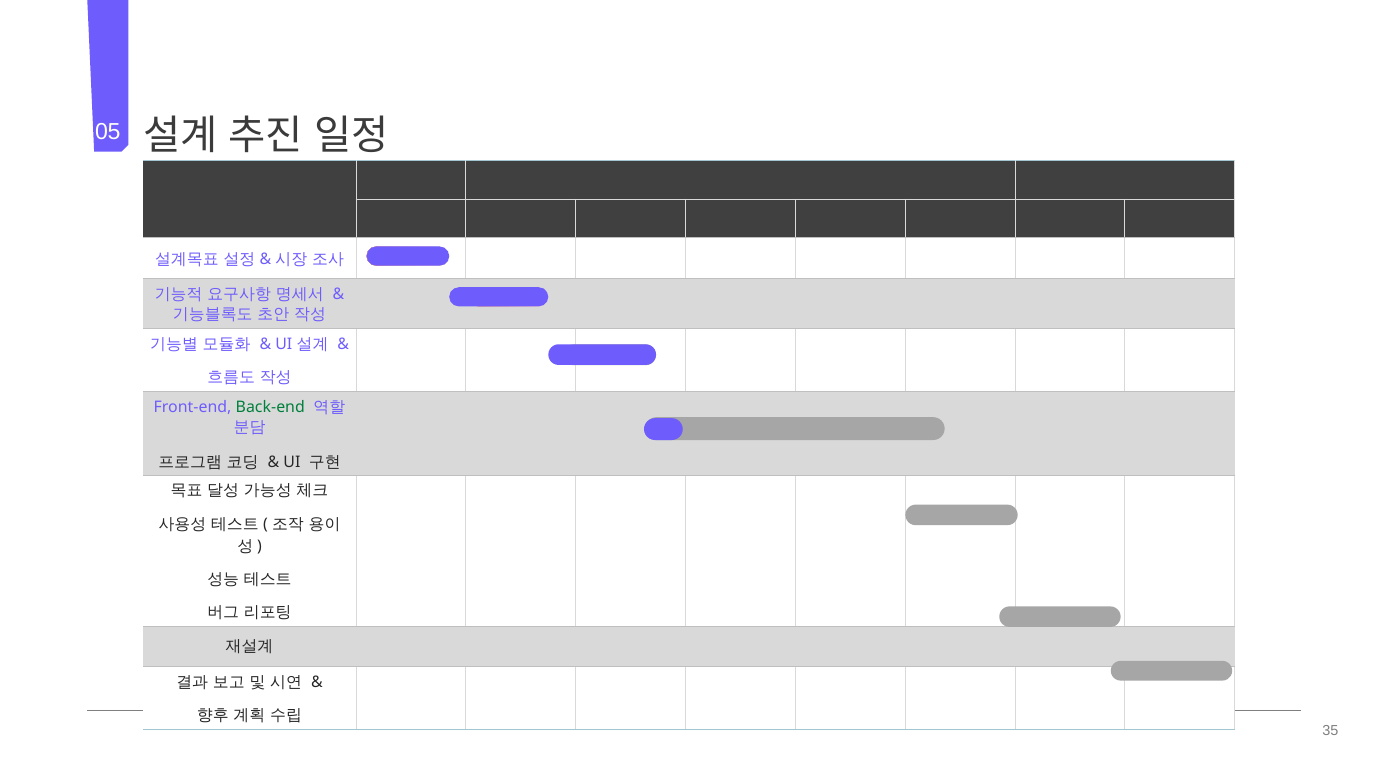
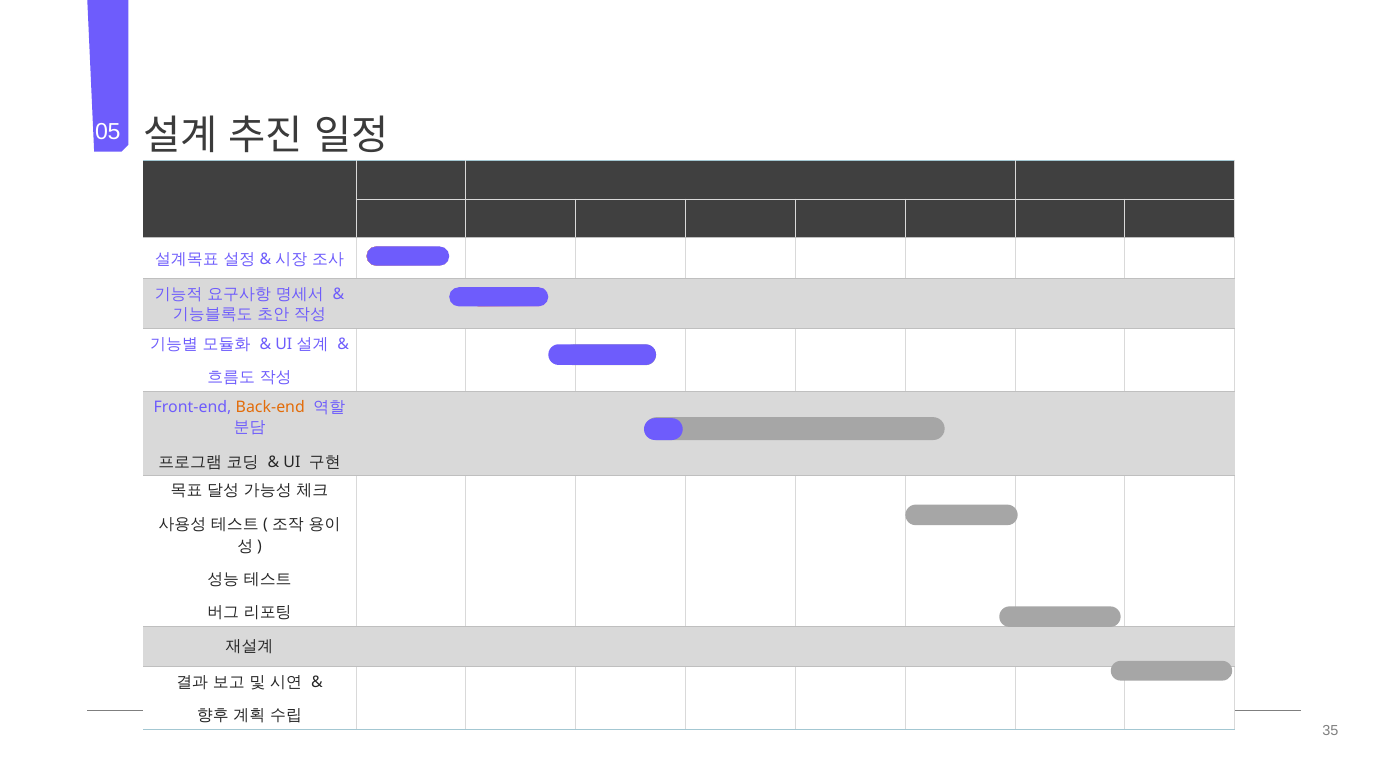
Back-end colour: green -> orange
